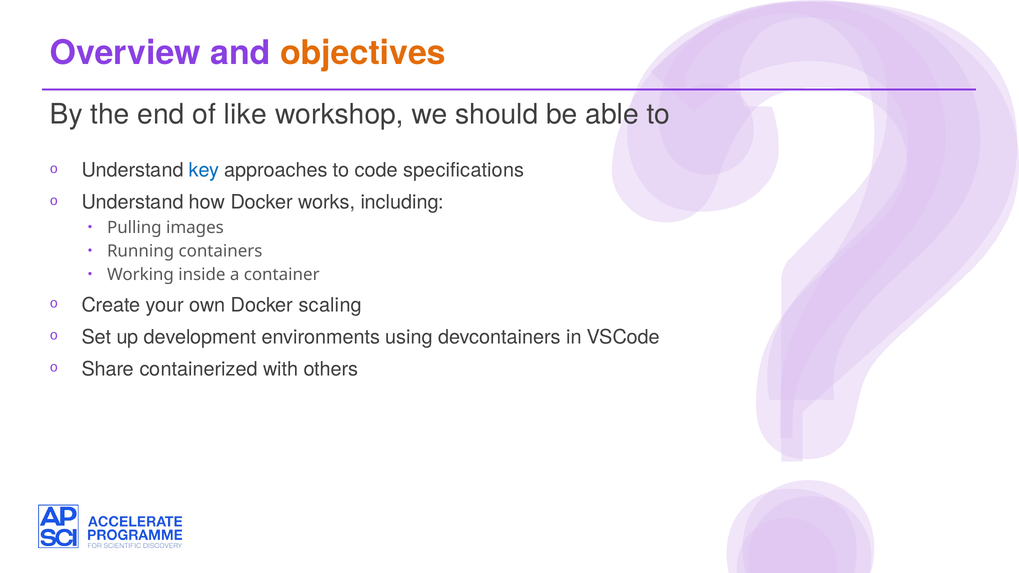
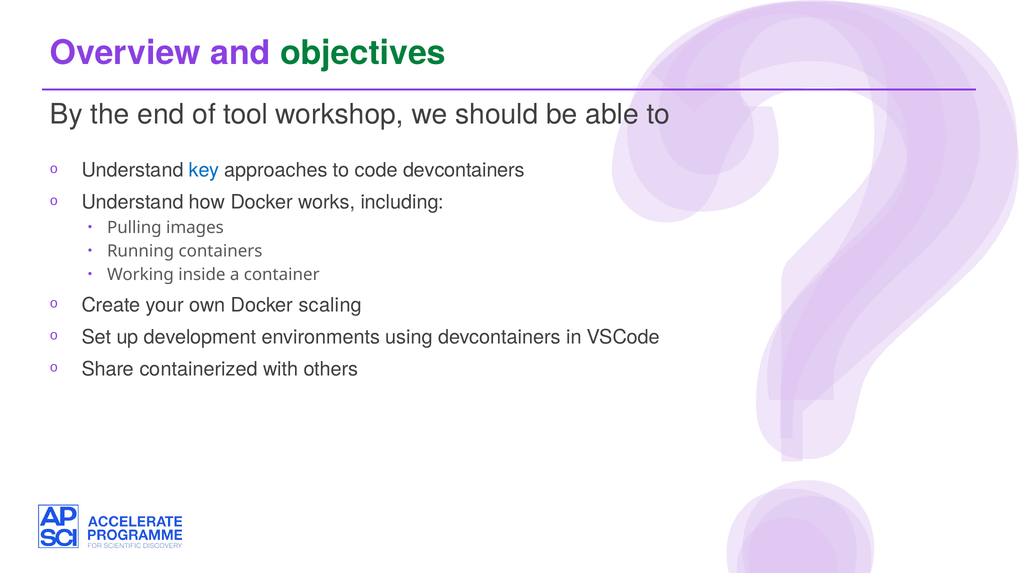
objectives colour: orange -> green
like: like -> tool
code specifications: specifications -> devcontainers
